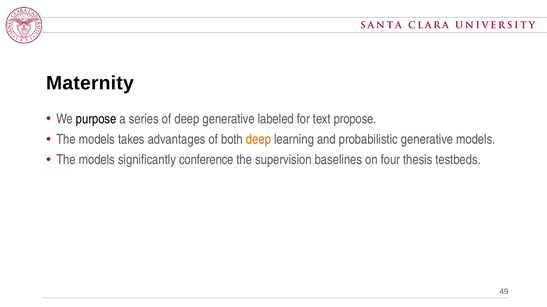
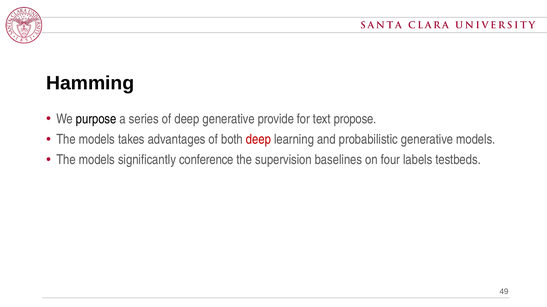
Maternity: Maternity -> Hamming
labeled: labeled -> provide
deep at (258, 140) colour: orange -> red
thesis: thesis -> labels
